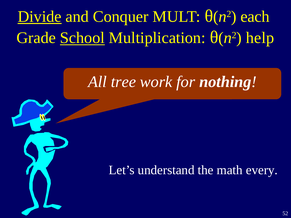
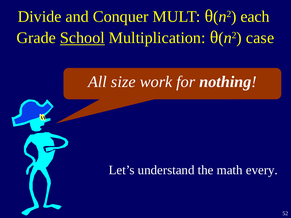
Divide underline: present -> none
help: help -> case
tree: tree -> size
